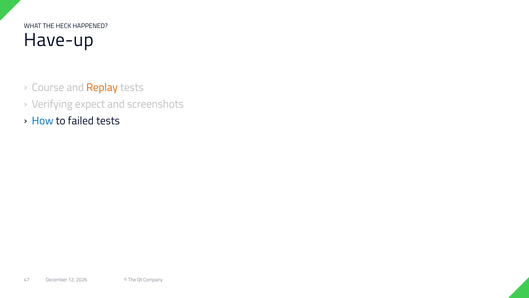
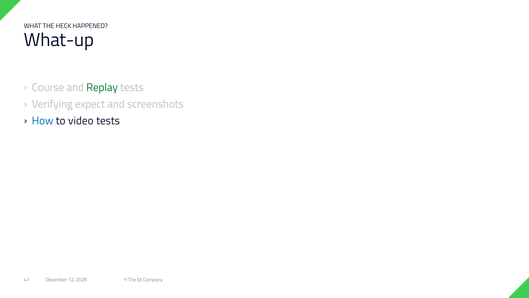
Have-up: Have-up -> What-up
Replay colour: orange -> green
failed: failed -> video
